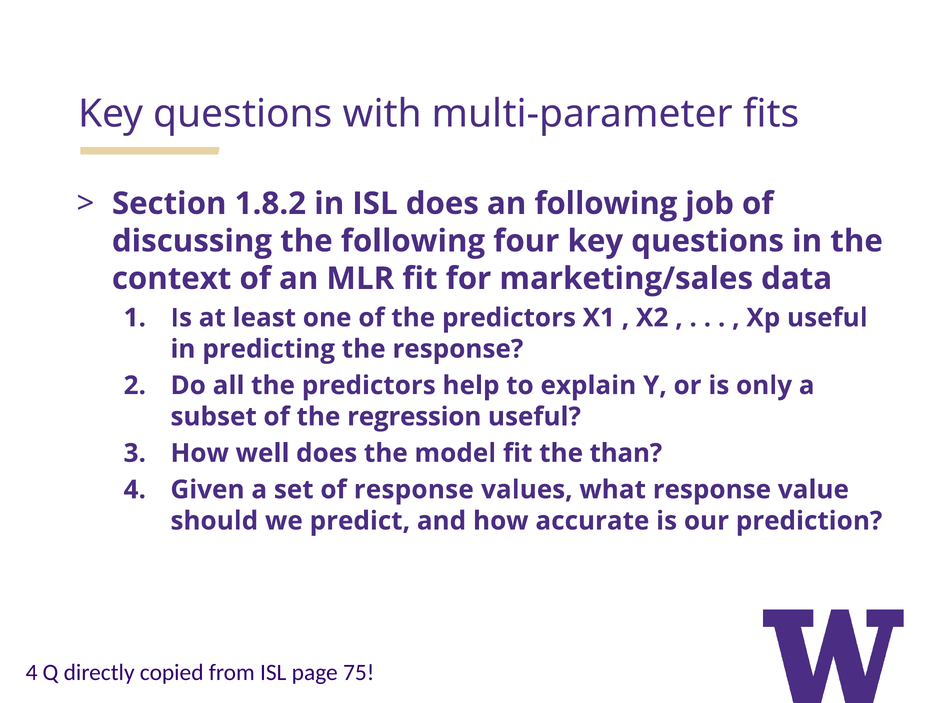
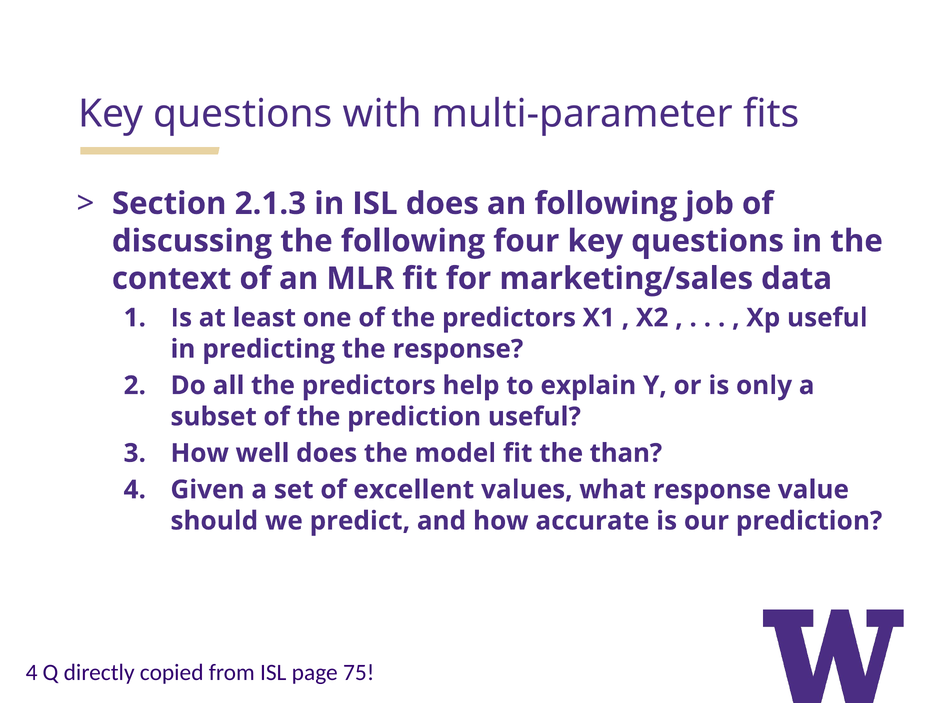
1.8.2: 1.8.2 -> 2.1.3
the regression: regression -> prediction
of response: response -> excellent
